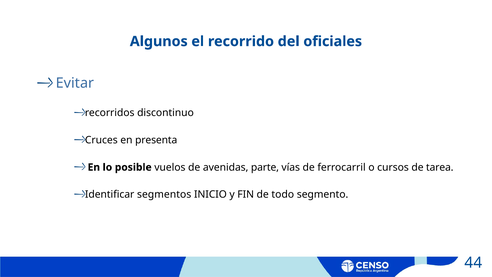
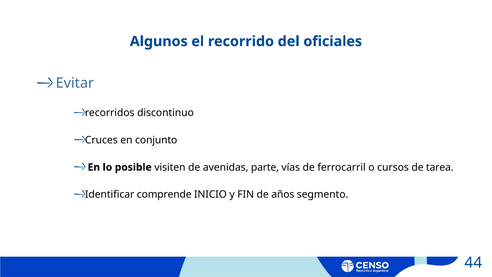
presenta: presenta -> conjunto
vuelos: vuelos -> visiten
segmentos: segmentos -> comprende
todo: todo -> años
